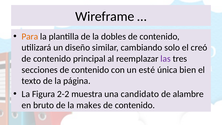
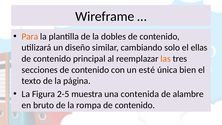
creó: creó -> ellas
las colour: purple -> orange
2-2: 2-2 -> 2-5
candidato: candidato -> contenida
makes: makes -> rompa
